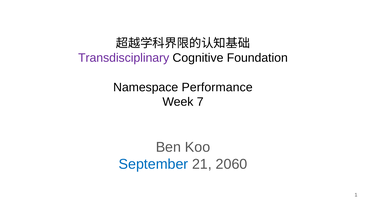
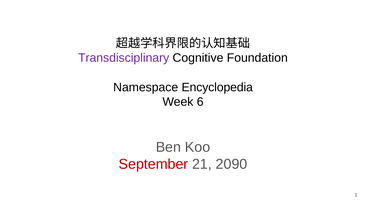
Performance: Performance -> Encyclopedia
7: 7 -> 6
September colour: blue -> red
2060: 2060 -> 2090
